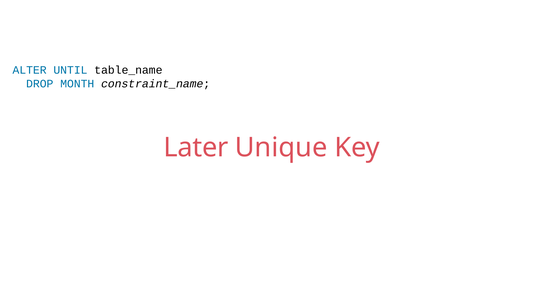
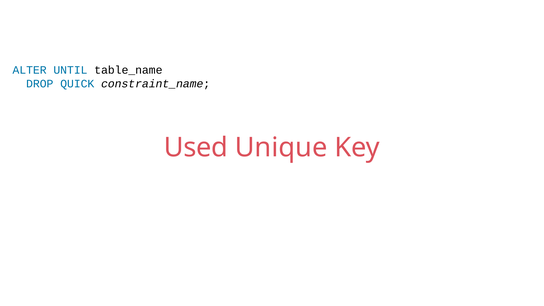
MONTH: MONTH -> QUICK
Later: Later -> Used
